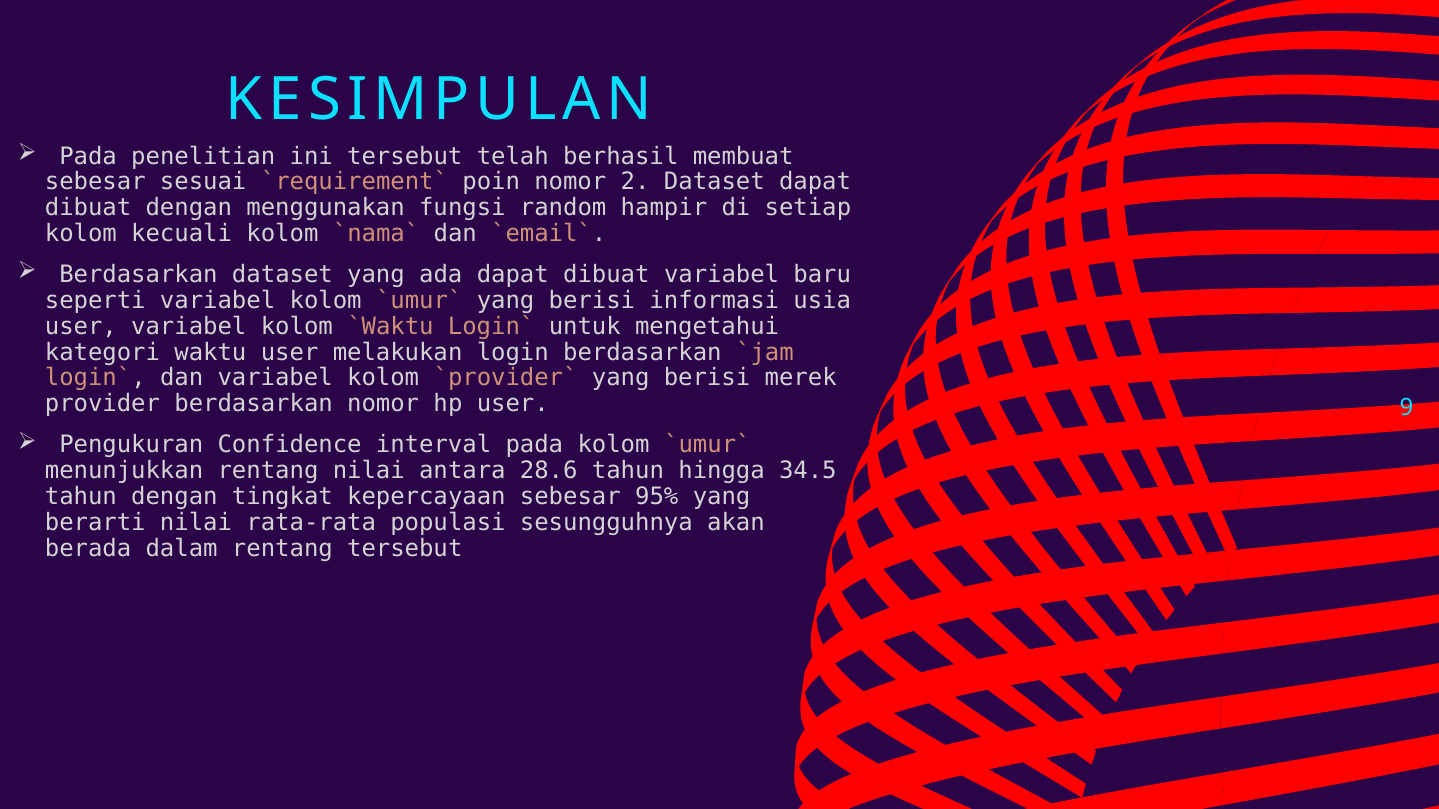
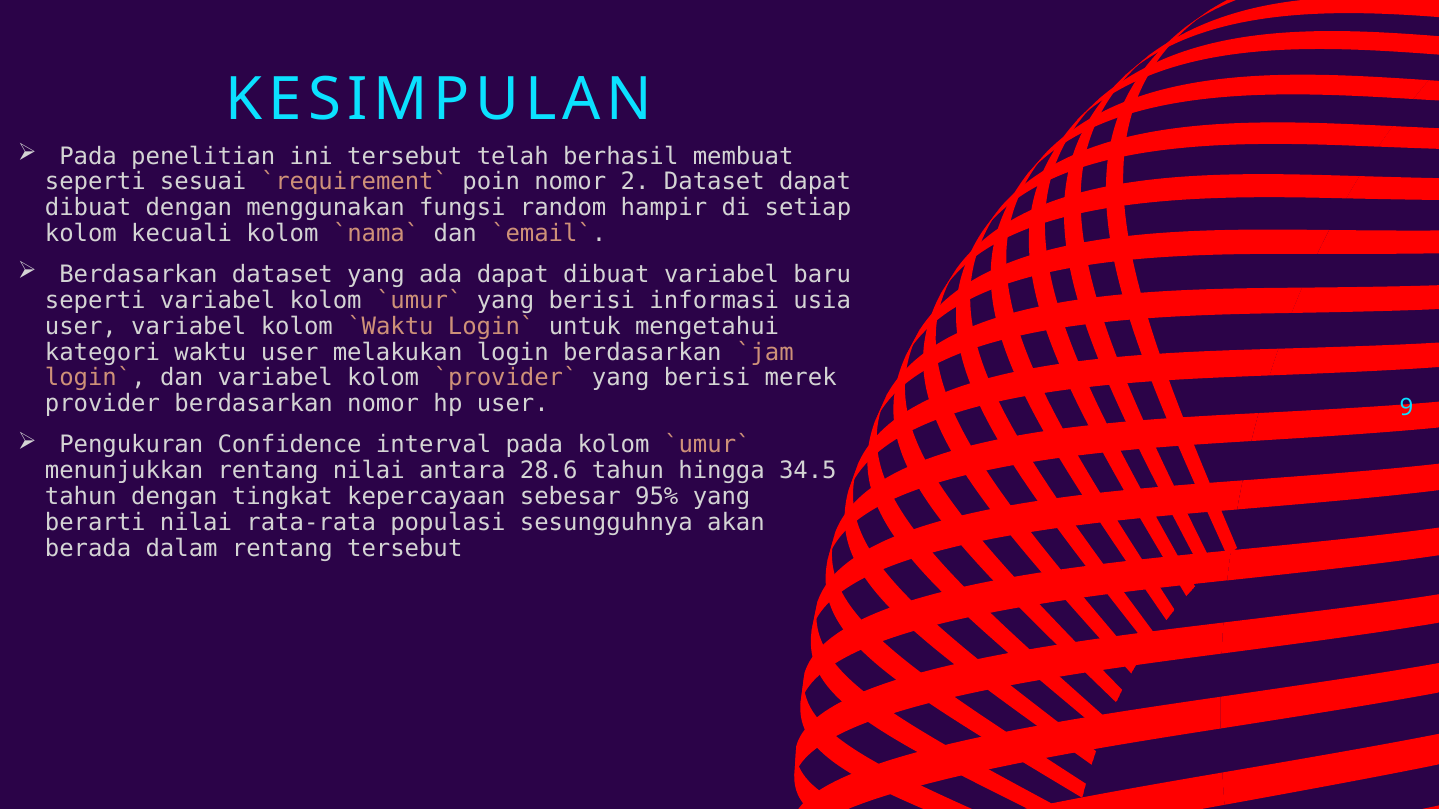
sebesar at (95, 182): sebesar -> seperti
